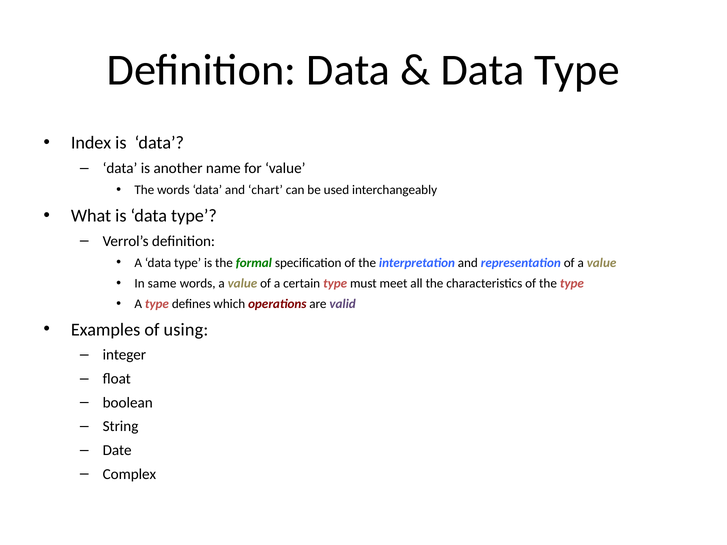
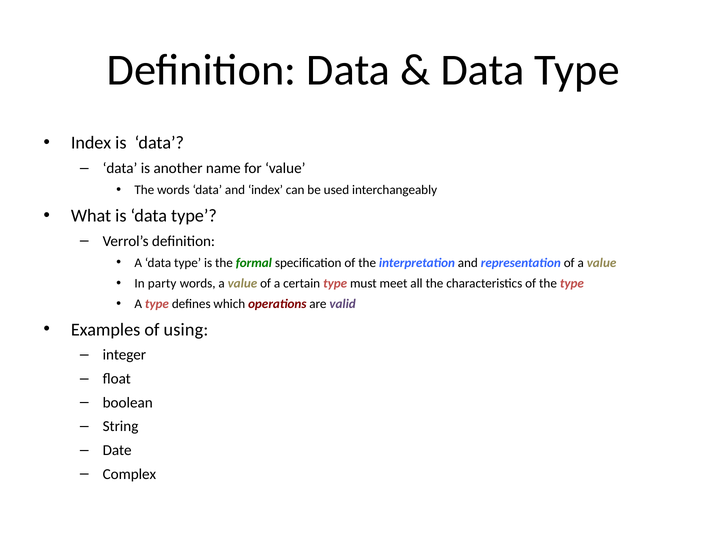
and chart: chart -> index
same: same -> party
